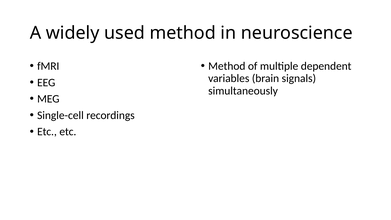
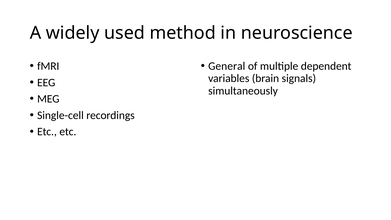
Method at (227, 66): Method -> General
